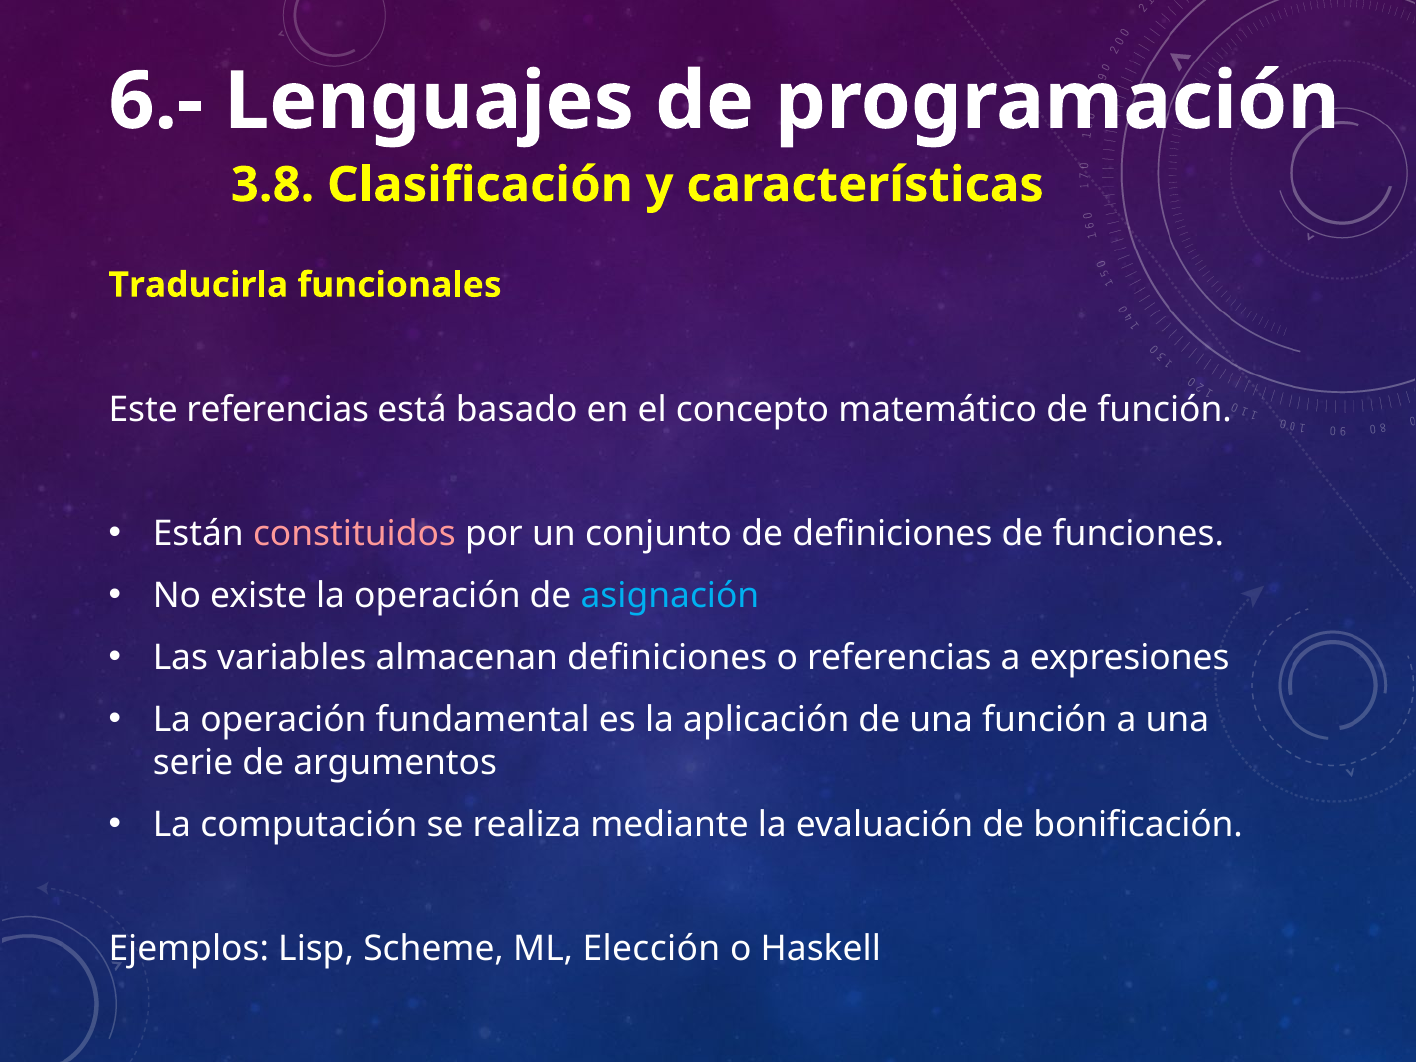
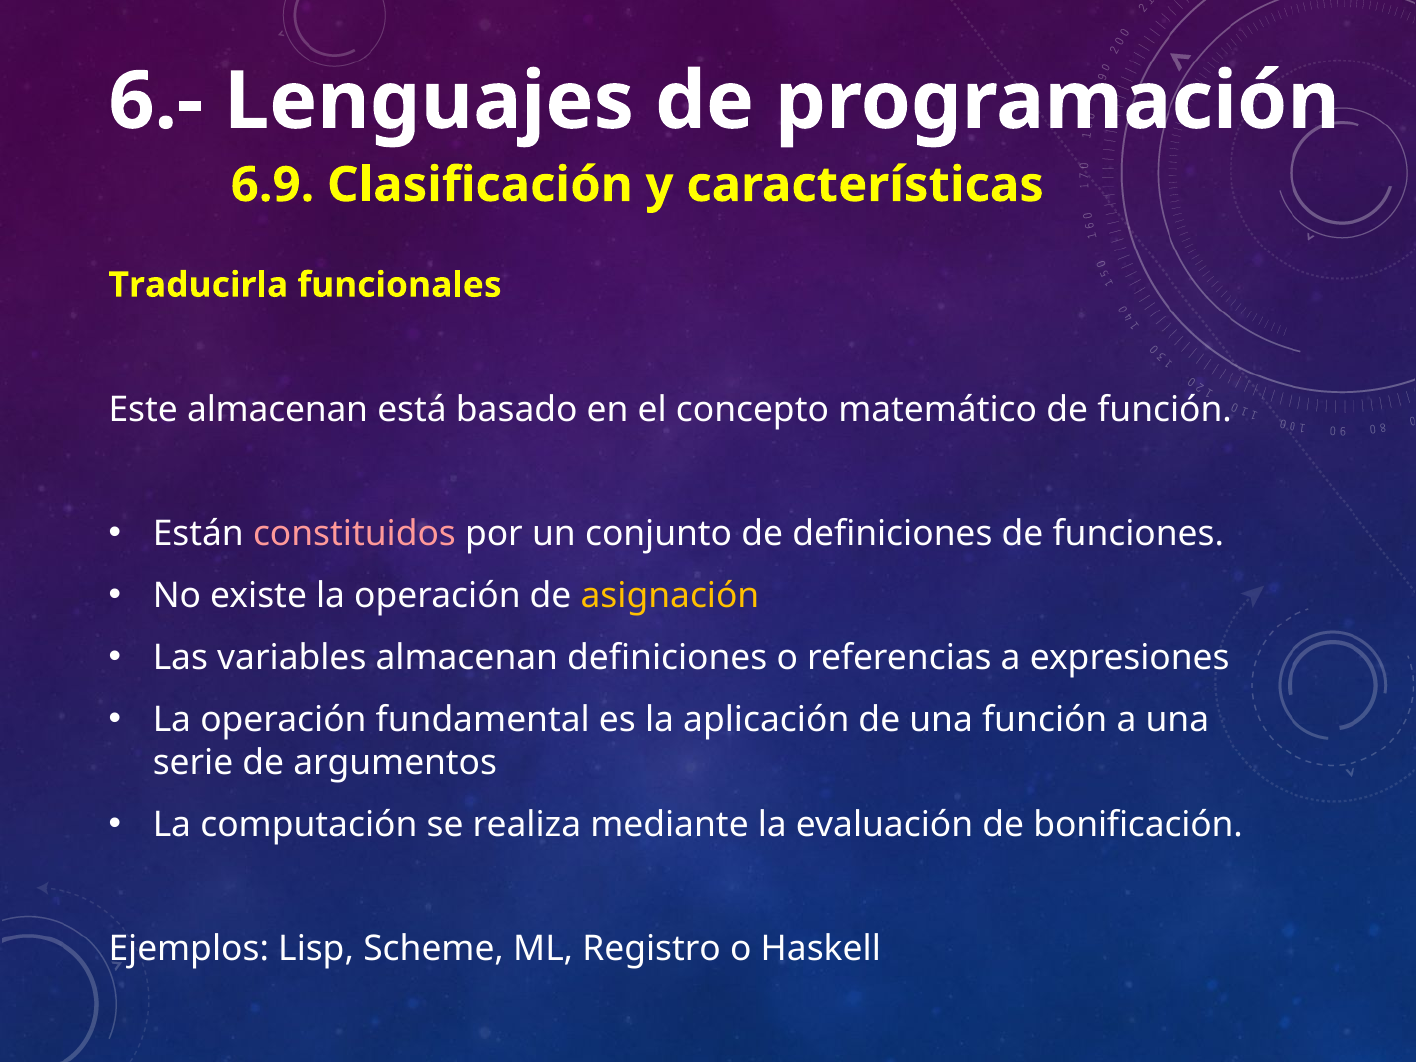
3.8: 3.8 -> 6.9
Este referencias: referencias -> almacenan
asignación colour: light blue -> yellow
Elección: Elección -> Registro
